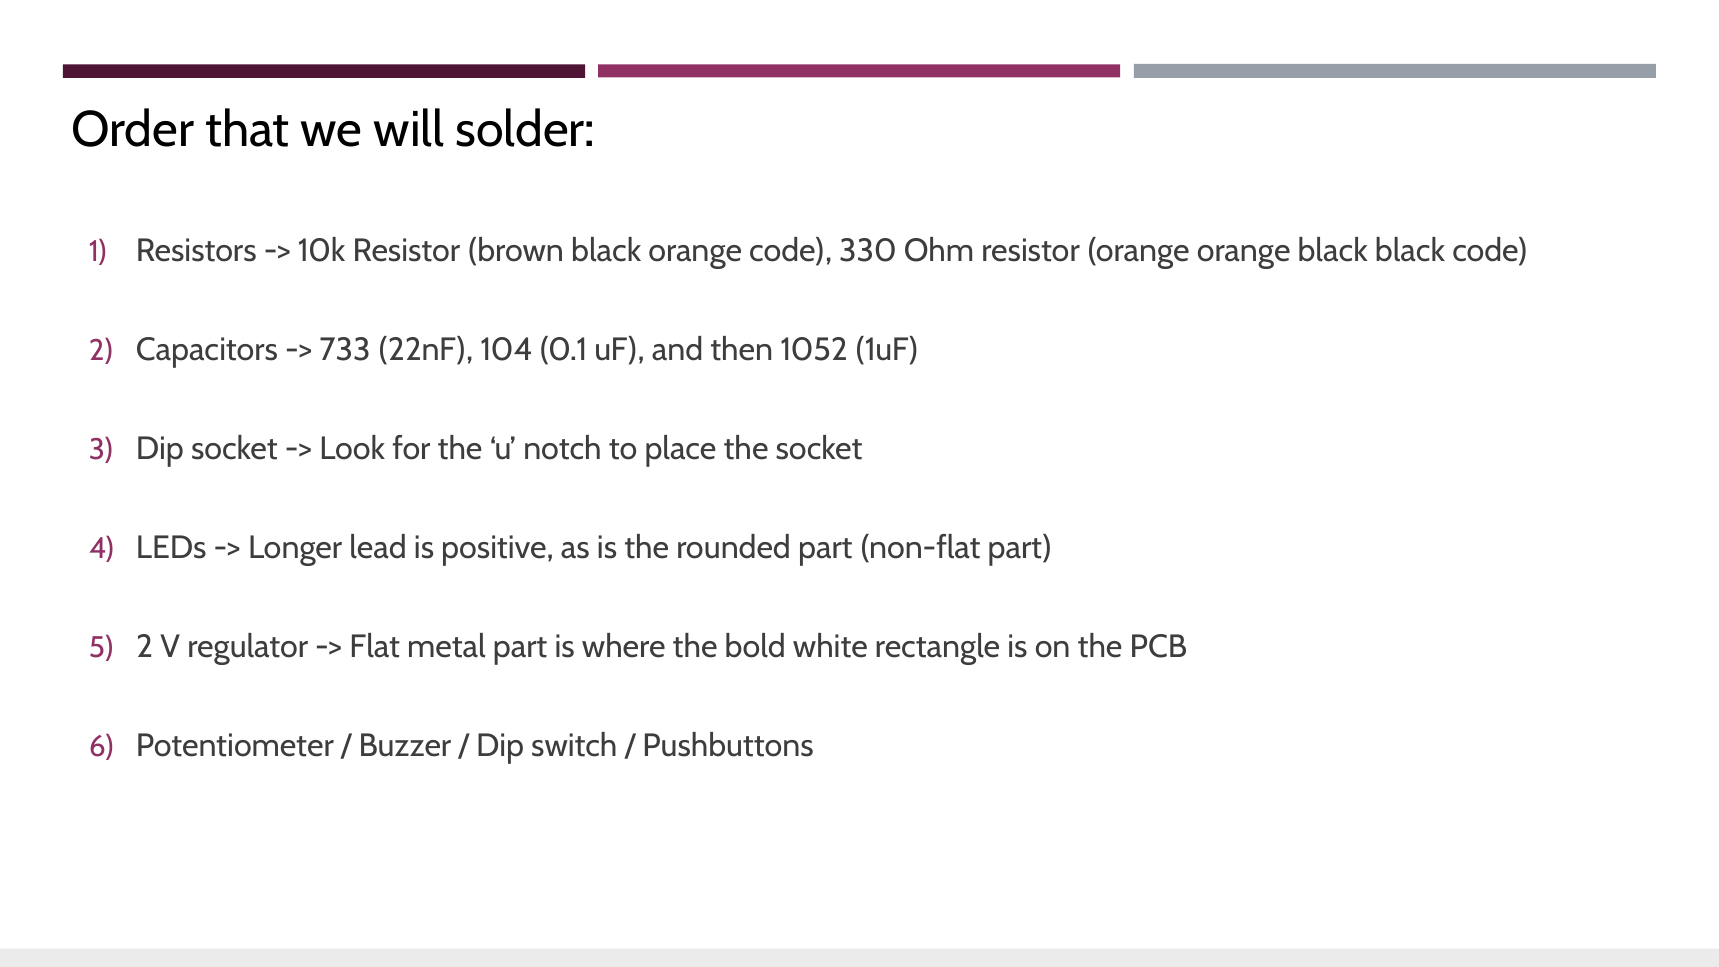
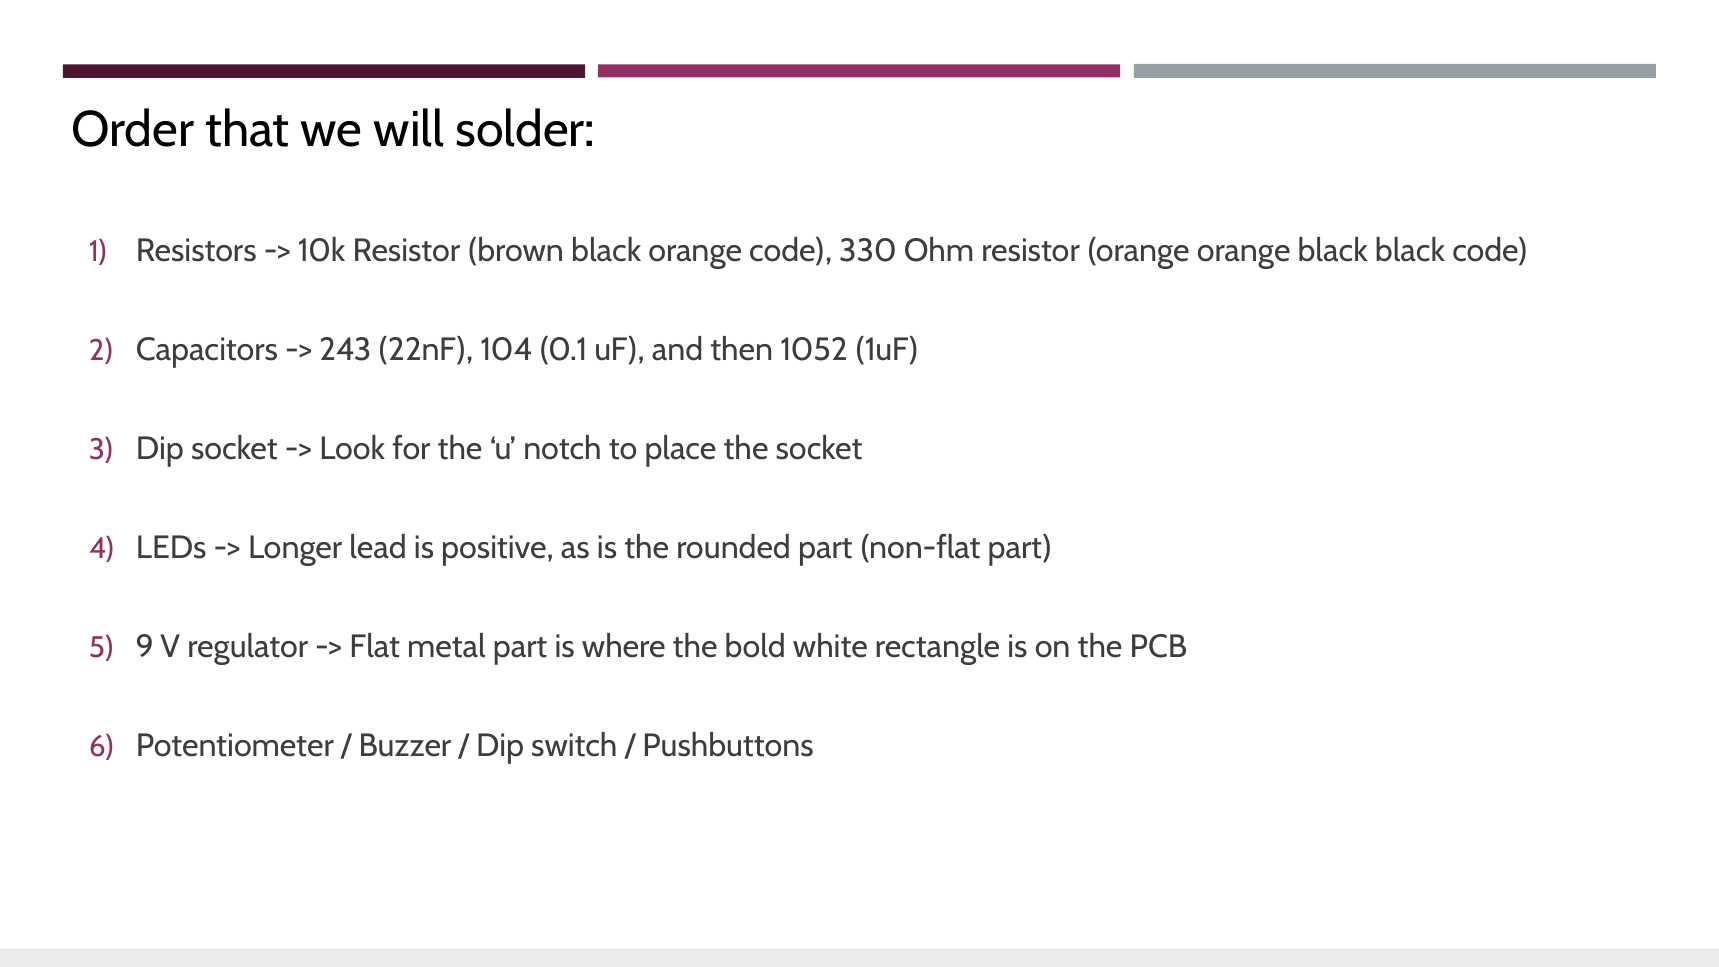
733: 733 -> 243
5 2: 2 -> 9
